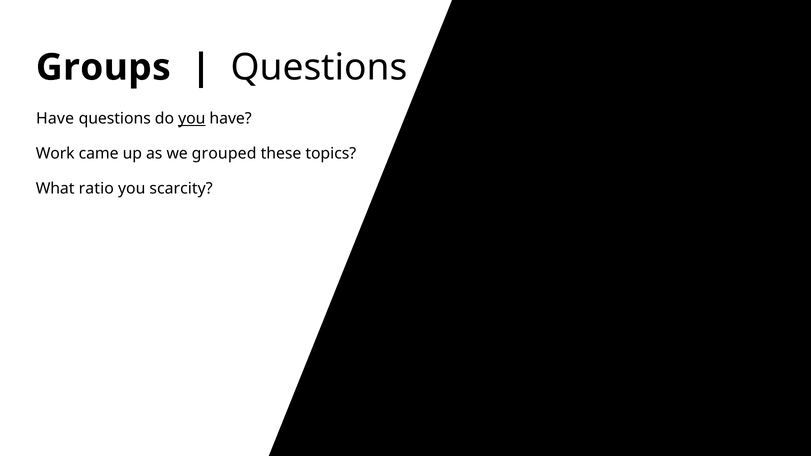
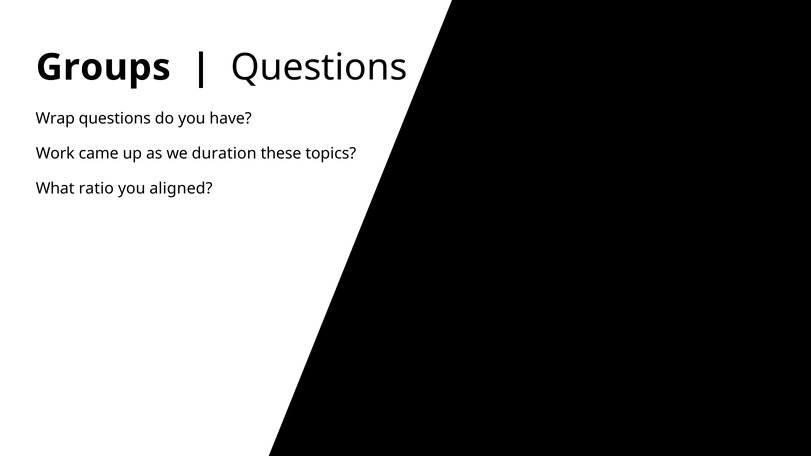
Have at (55, 119): Have -> Wrap
you at (192, 119) underline: present -> none
grouped: grouped -> duration
scarcity: scarcity -> aligned
